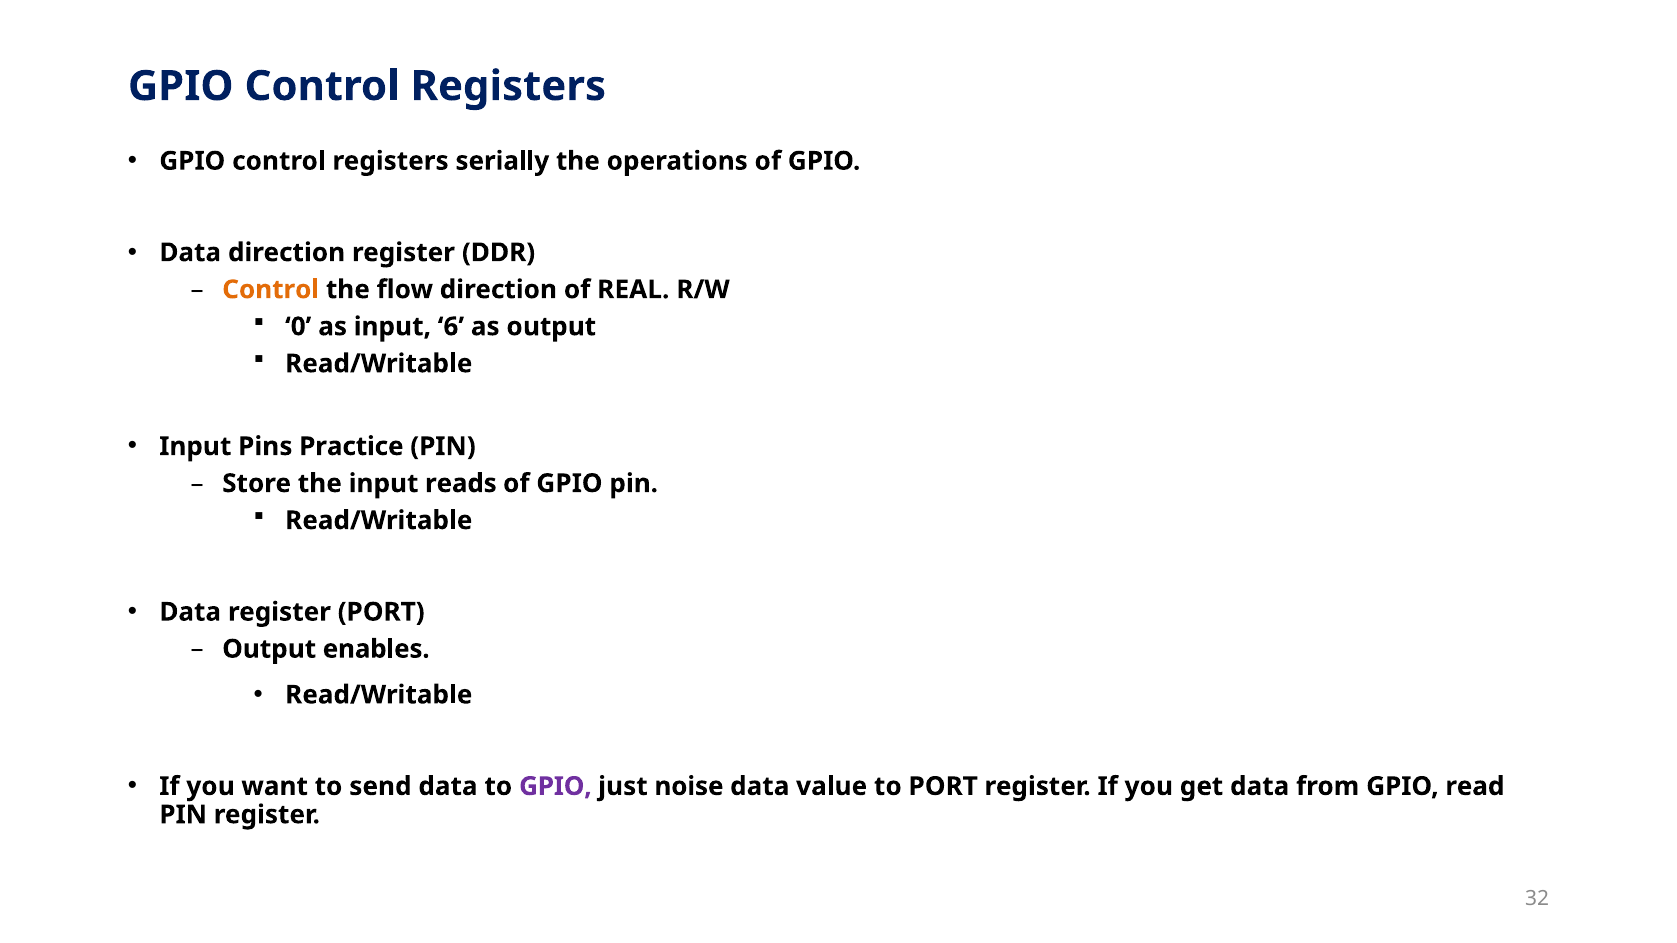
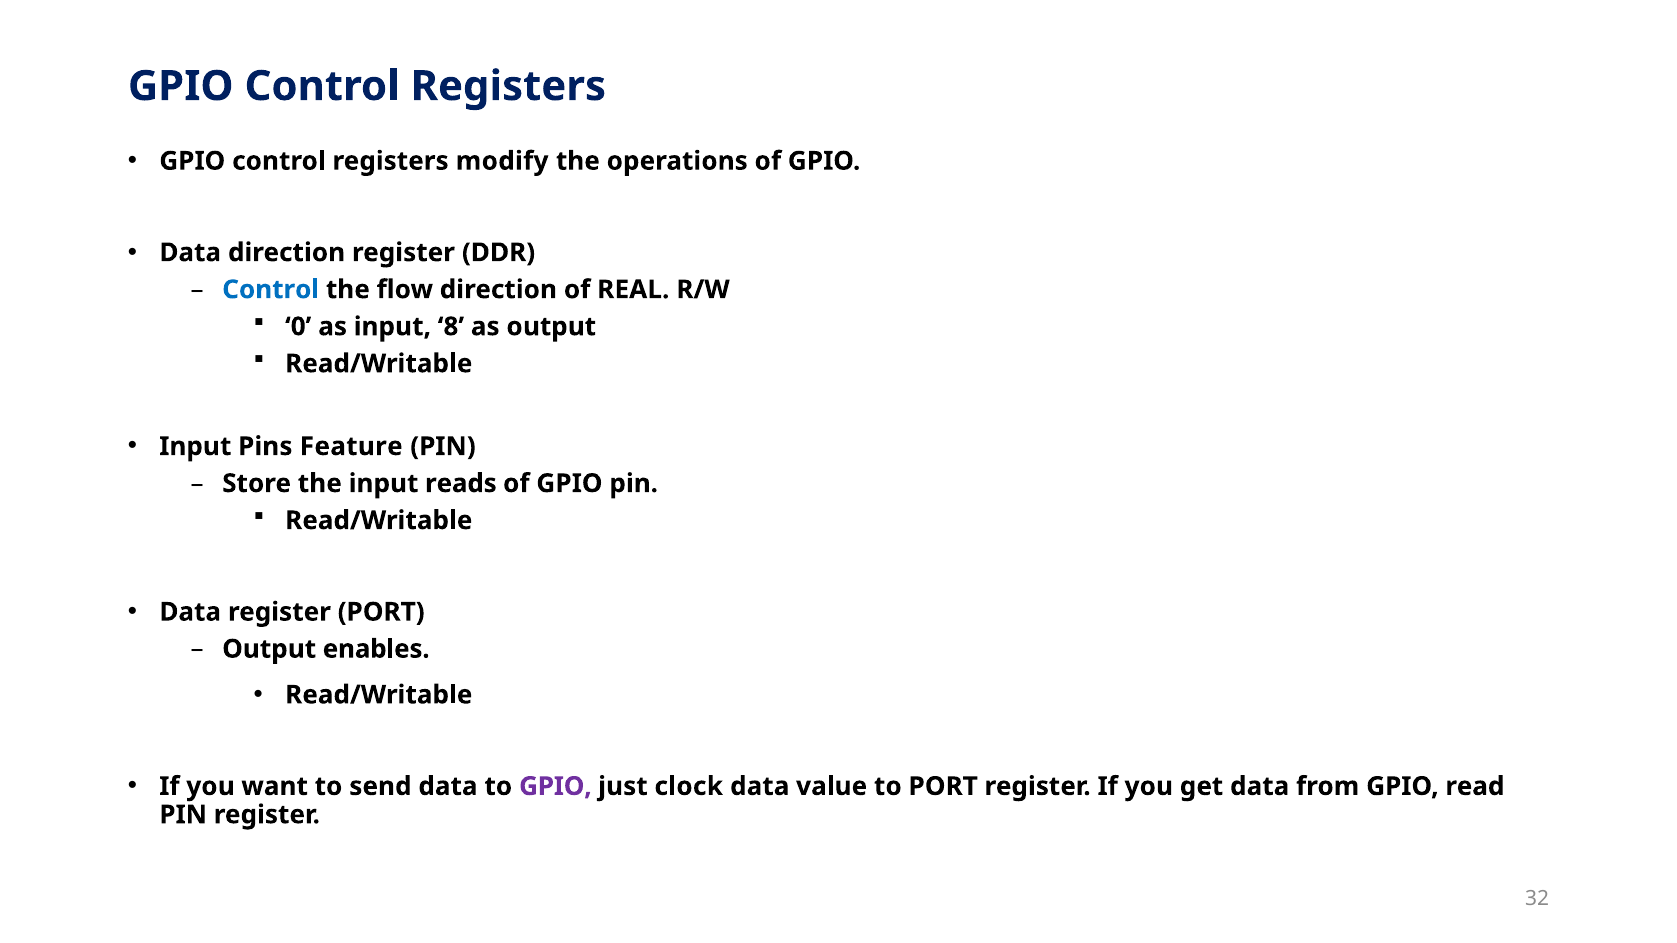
serially: serially -> modify
Control at (271, 290) colour: orange -> blue
6: 6 -> 8
Practice: Practice -> Feature
noise: noise -> clock
